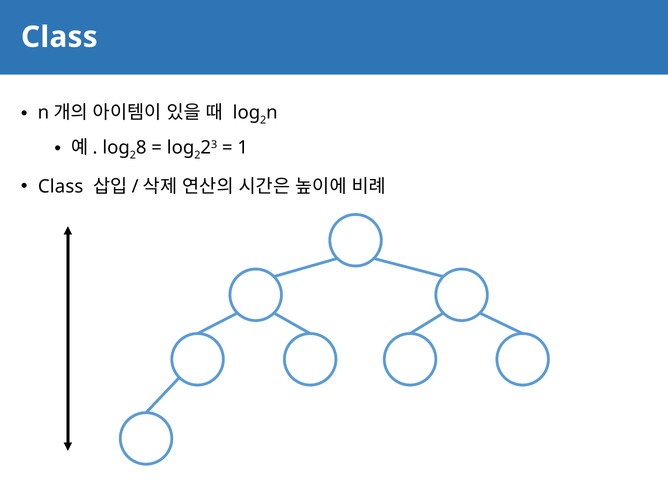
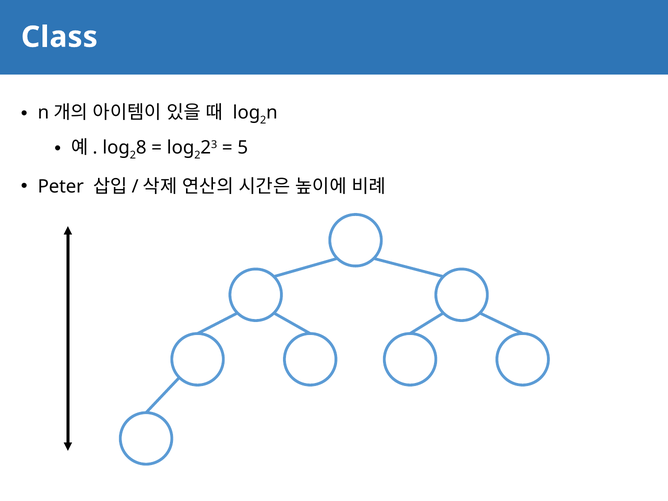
1: 1 -> 5
Class at (61, 187): Class -> Peter
